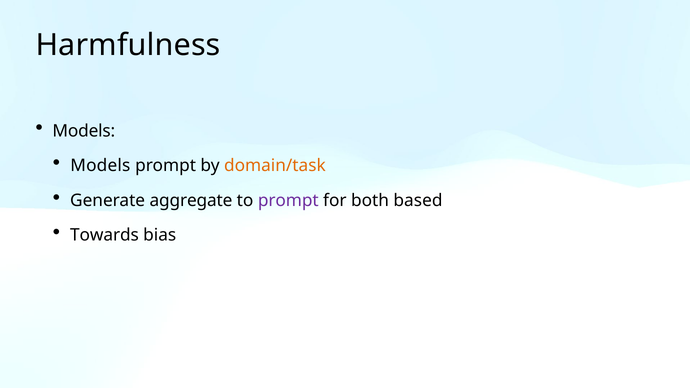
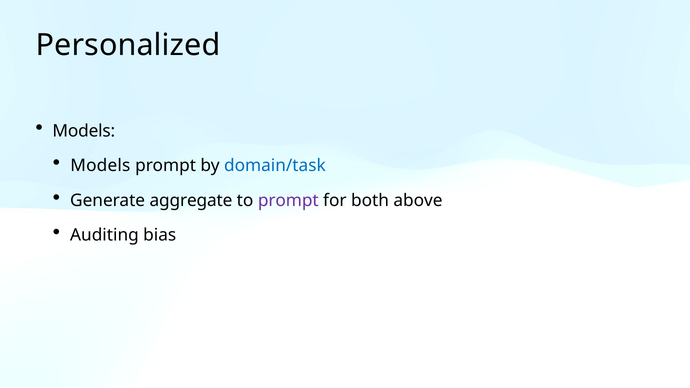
Harmfulness: Harmfulness -> Personalized
domain/task colour: orange -> blue
based: based -> above
Towards: Towards -> Auditing
